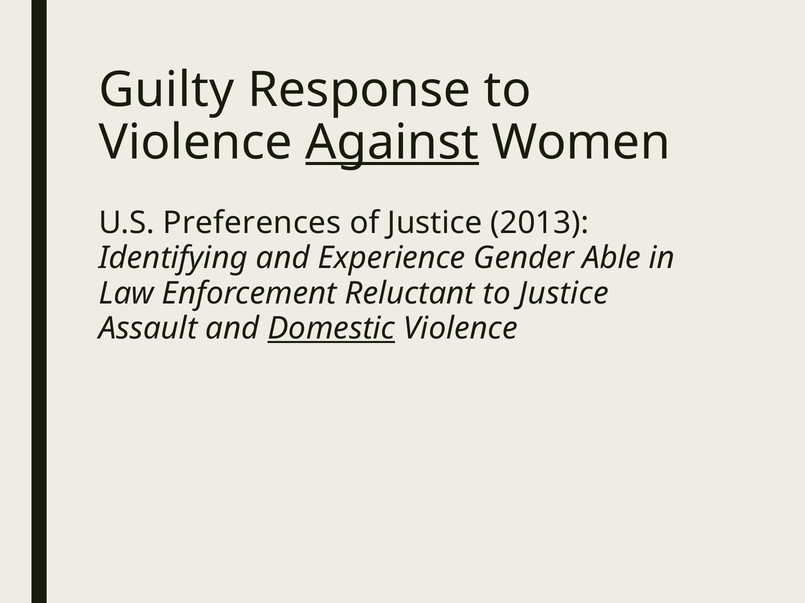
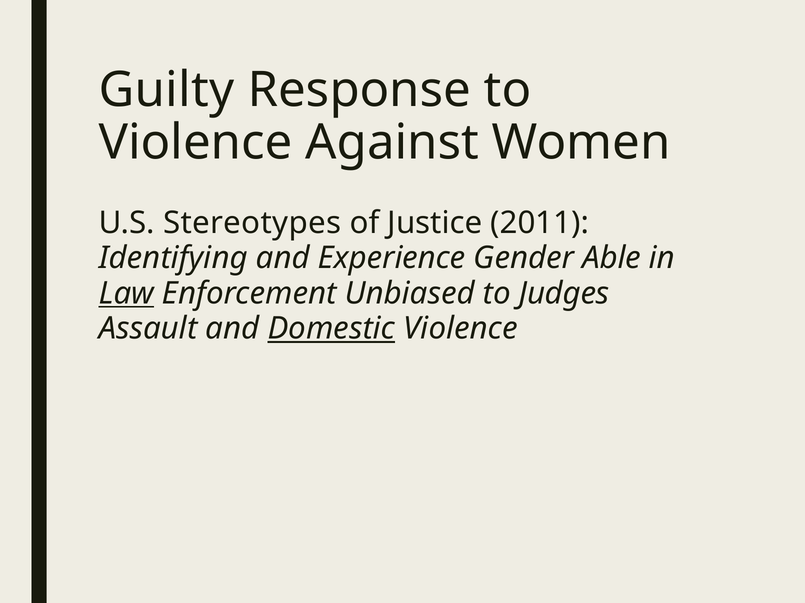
Against underline: present -> none
Preferences: Preferences -> Stereotypes
2013: 2013 -> 2011
Law underline: none -> present
Reluctant: Reluctant -> Unbiased
to Justice: Justice -> Judges
